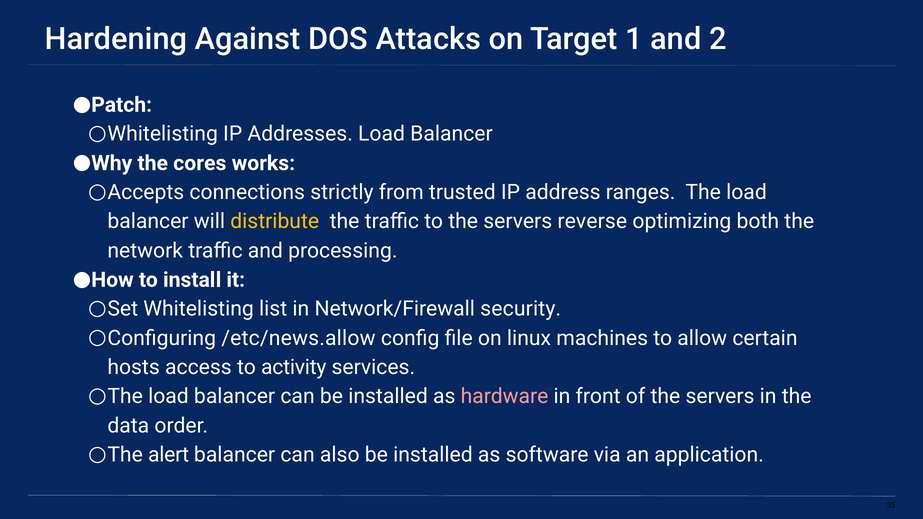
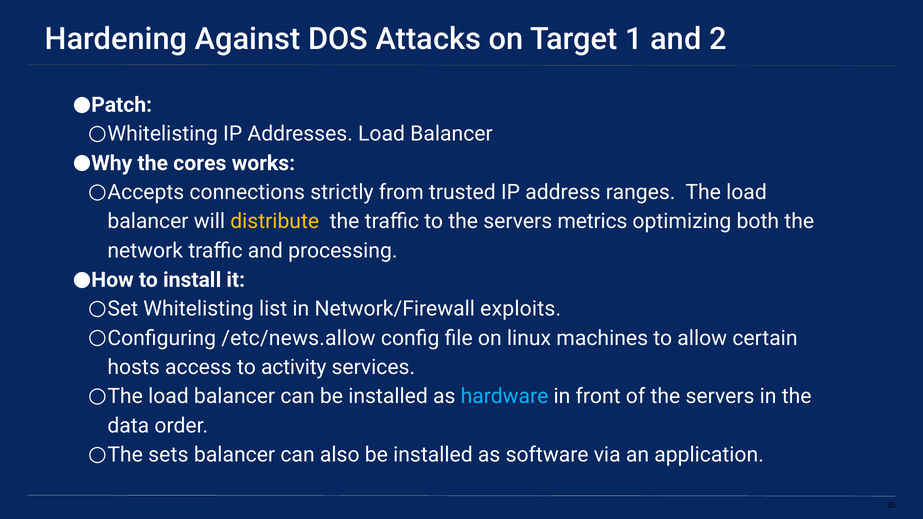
reverse: reverse -> metrics
security: security -> exploits
hardware colour: pink -> light blue
alert: alert -> sets
